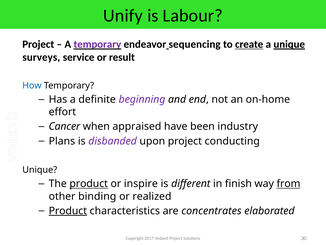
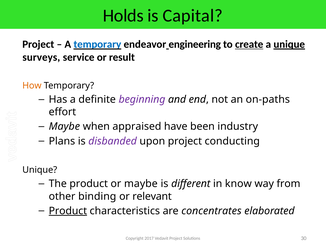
Unify: Unify -> Holds
Labour: Labour -> Capital
temporary at (97, 44) colour: purple -> blue
sequencing: sequencing -> engineering
How colour: blue -> orange
on-home: on-home -> on-paths
Cancer at (64, 126): Cancer -> Maybe
product at (89, 183) underline: present -> none
or inspire: inspire -> maybe
finish: finish -> know
from underline: present -> none
realized: realized -> relevant
